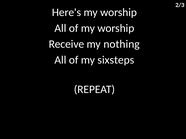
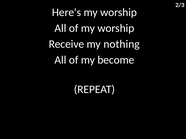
sixsteps: sixsteps -> become
